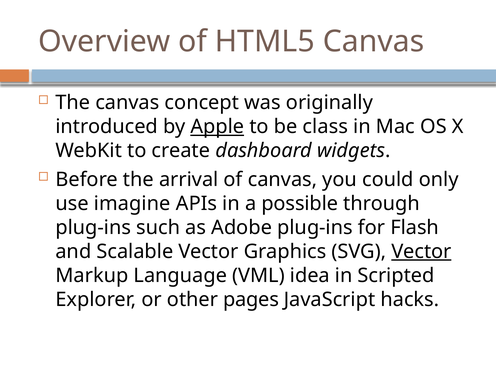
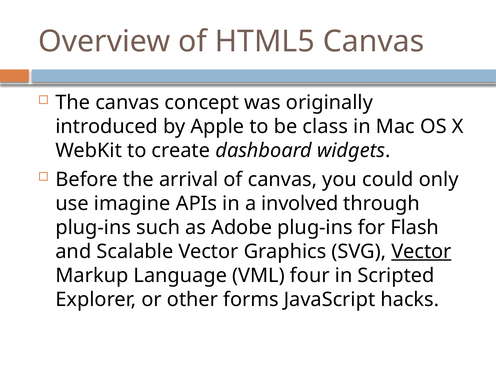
Apple underline: present -> none
possible: possible -> involved
idea: idea -> four
pages: pages -> forms
